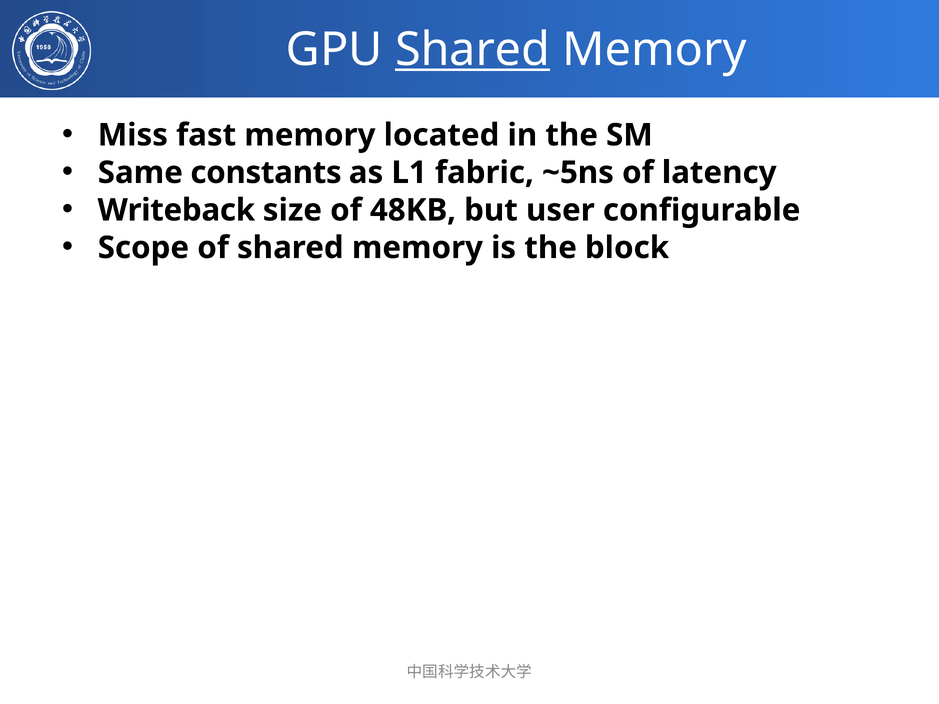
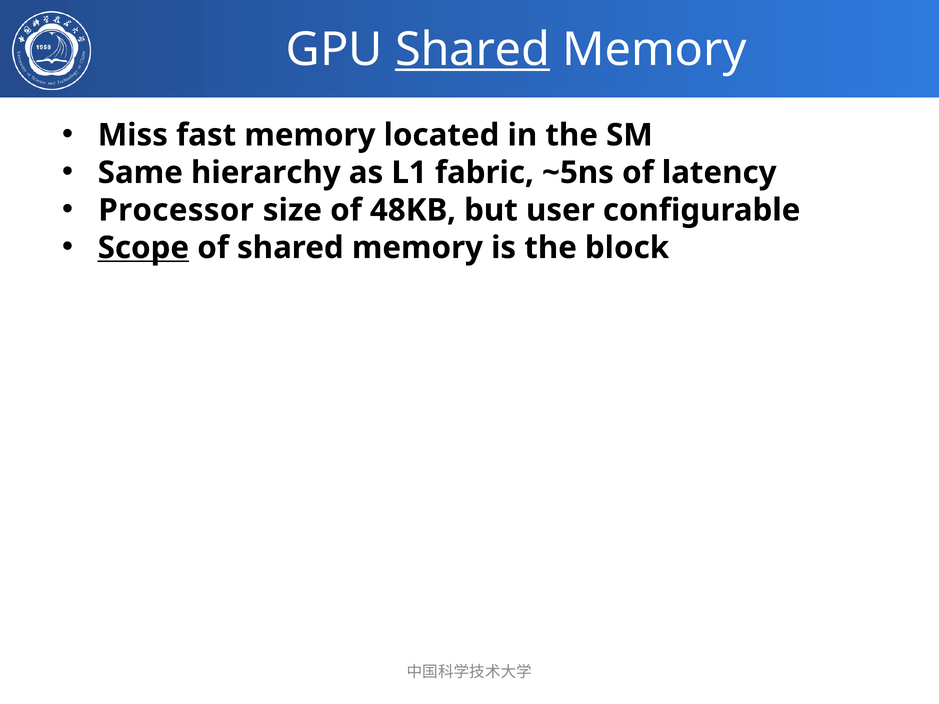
constants: constants -> hierarchy
Writeback: Writeback -> Processor
Scope underline: none -> present
